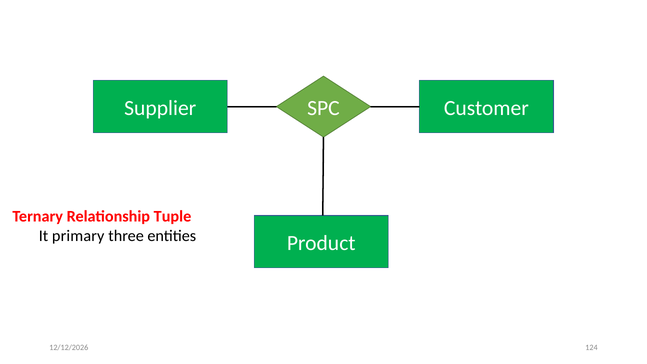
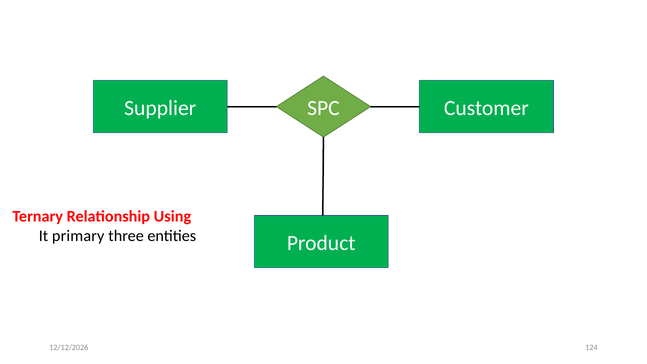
Tuple: Tuple -> Using
